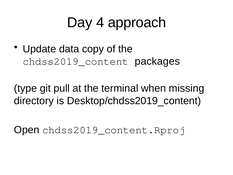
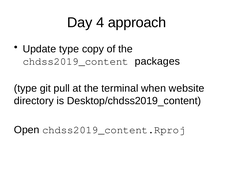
Update data: data -> type
missing: missing -> website
